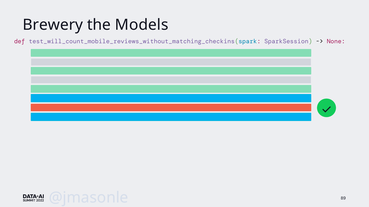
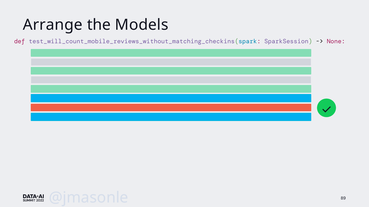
Brewery: Brewery -> Arrange
